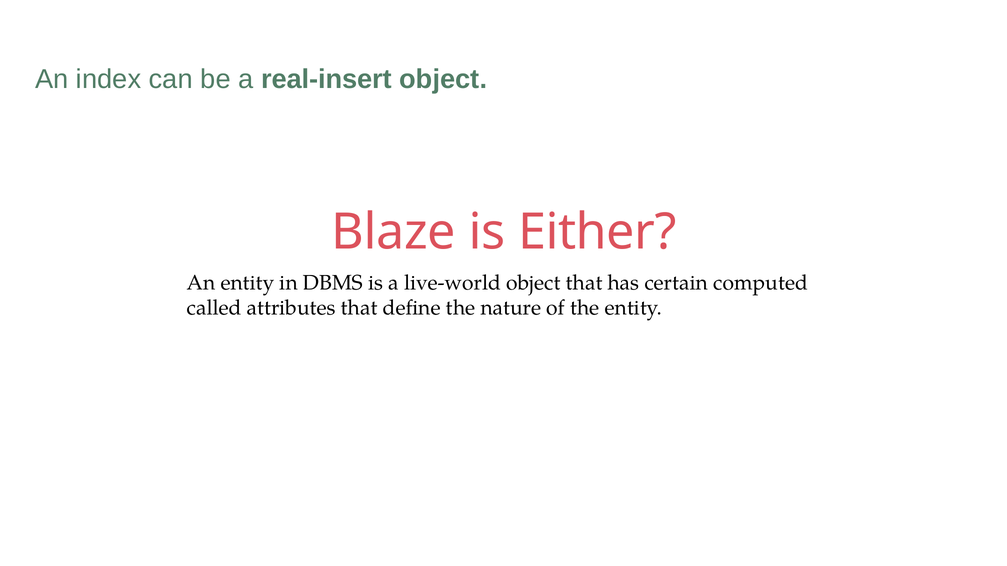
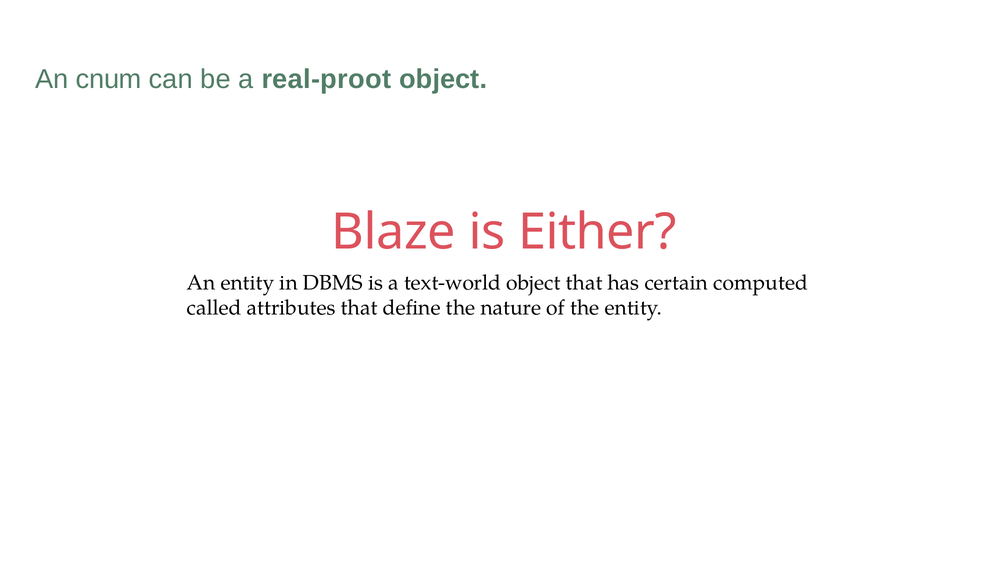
index: index -> cnum
real-insert: real-insert -> real-proot
live-world: live-world -> text-world
